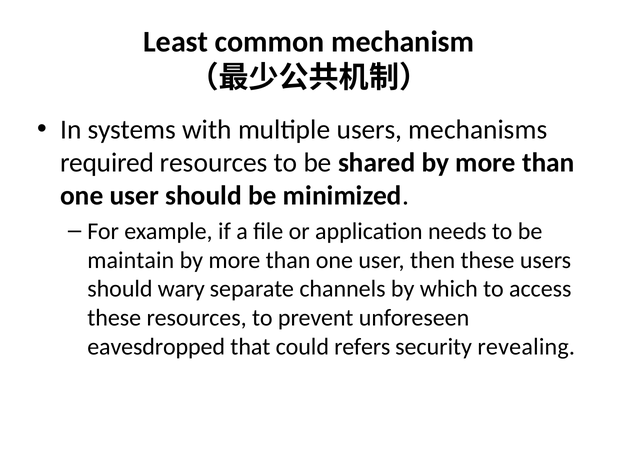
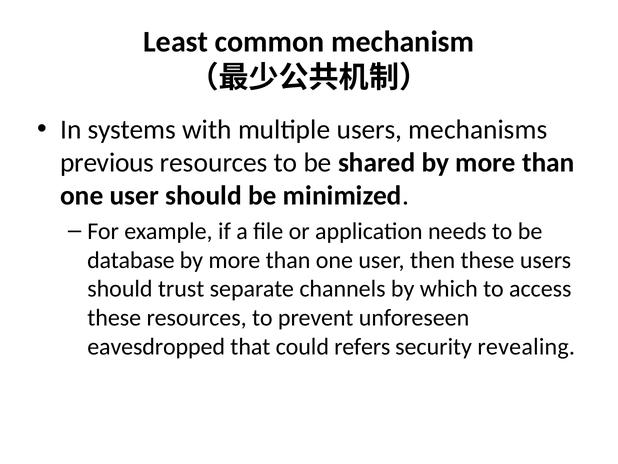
required: required -> previous
maintain: maintain -> database
wary: wary -> trust
